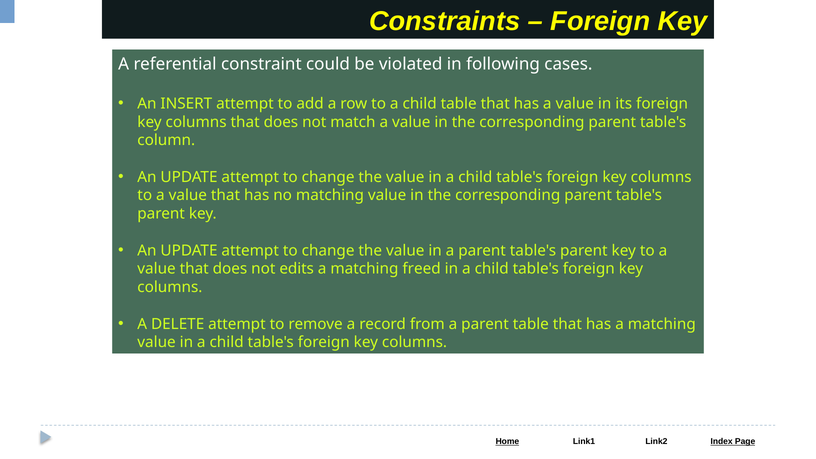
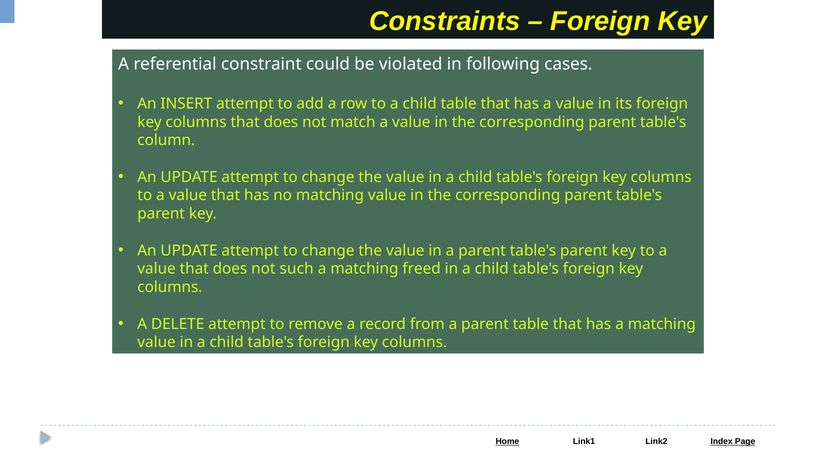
edits: edits -> such
